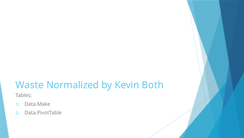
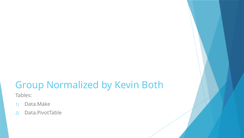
Waste: Waste -> Group
